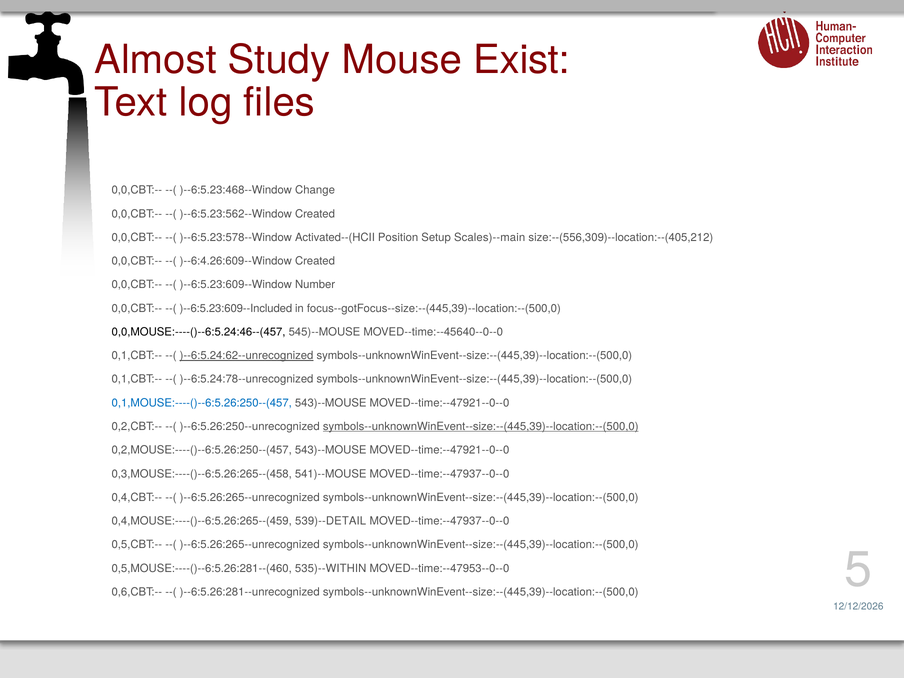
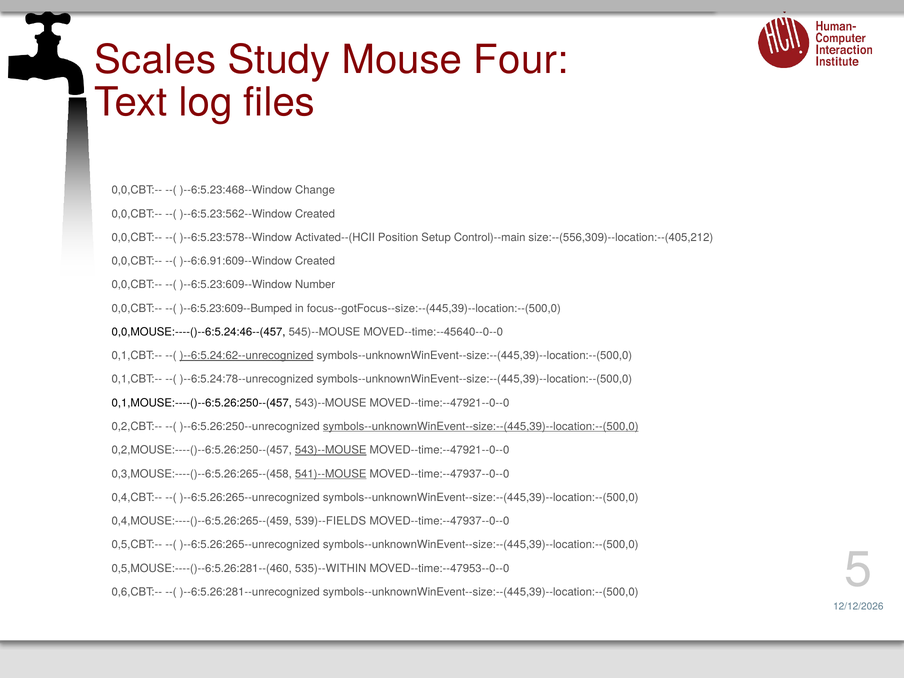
Almost: Almost -> Scales
Exist: Exist -> Four
Scales)--main: Scales)--main -> Control)--main
)--6:4.26:609--Window: )--6:4.26:609--Window -> )--6:6.91:609--Window
)--6:5.23:609--Included: )--6:5.23:609--Included -> )--6:5.23:609--Bumped
0,1,MOUSE:----()--6:5.26:250--(457 colour: blue -> black
543)--MOUSE at (331, 450) underline: none -> present
541)--MOUSE underline: none -> present
539)--DETAIL: 539)--DETAIL -> 539)--FIELDS
